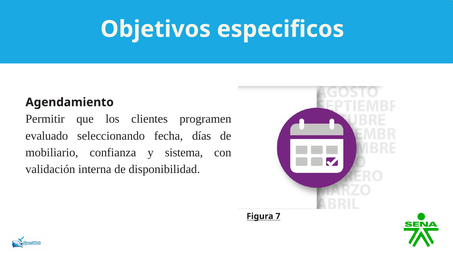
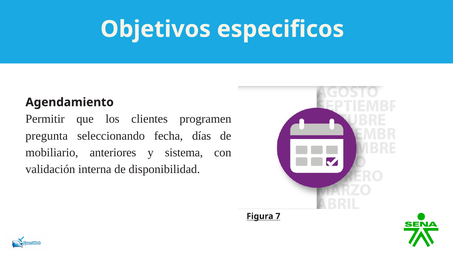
evaluado: evaluado -> pregunta
confianza: confianza -> anteriores
